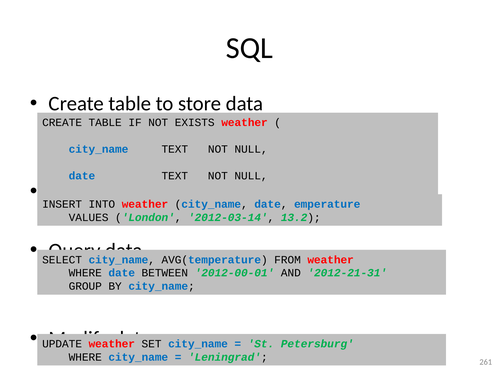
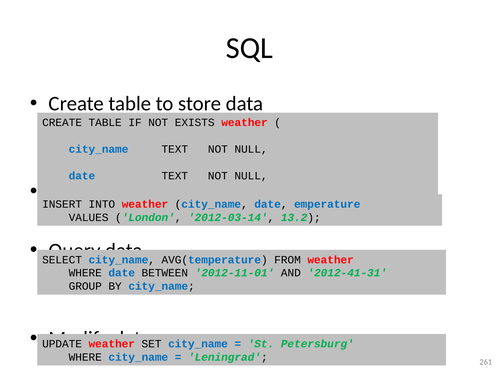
2012-00-01: 2012-00-01 -> 2012-11-01
2012-21-31: 2012-21-31 -> 2012-41-31
